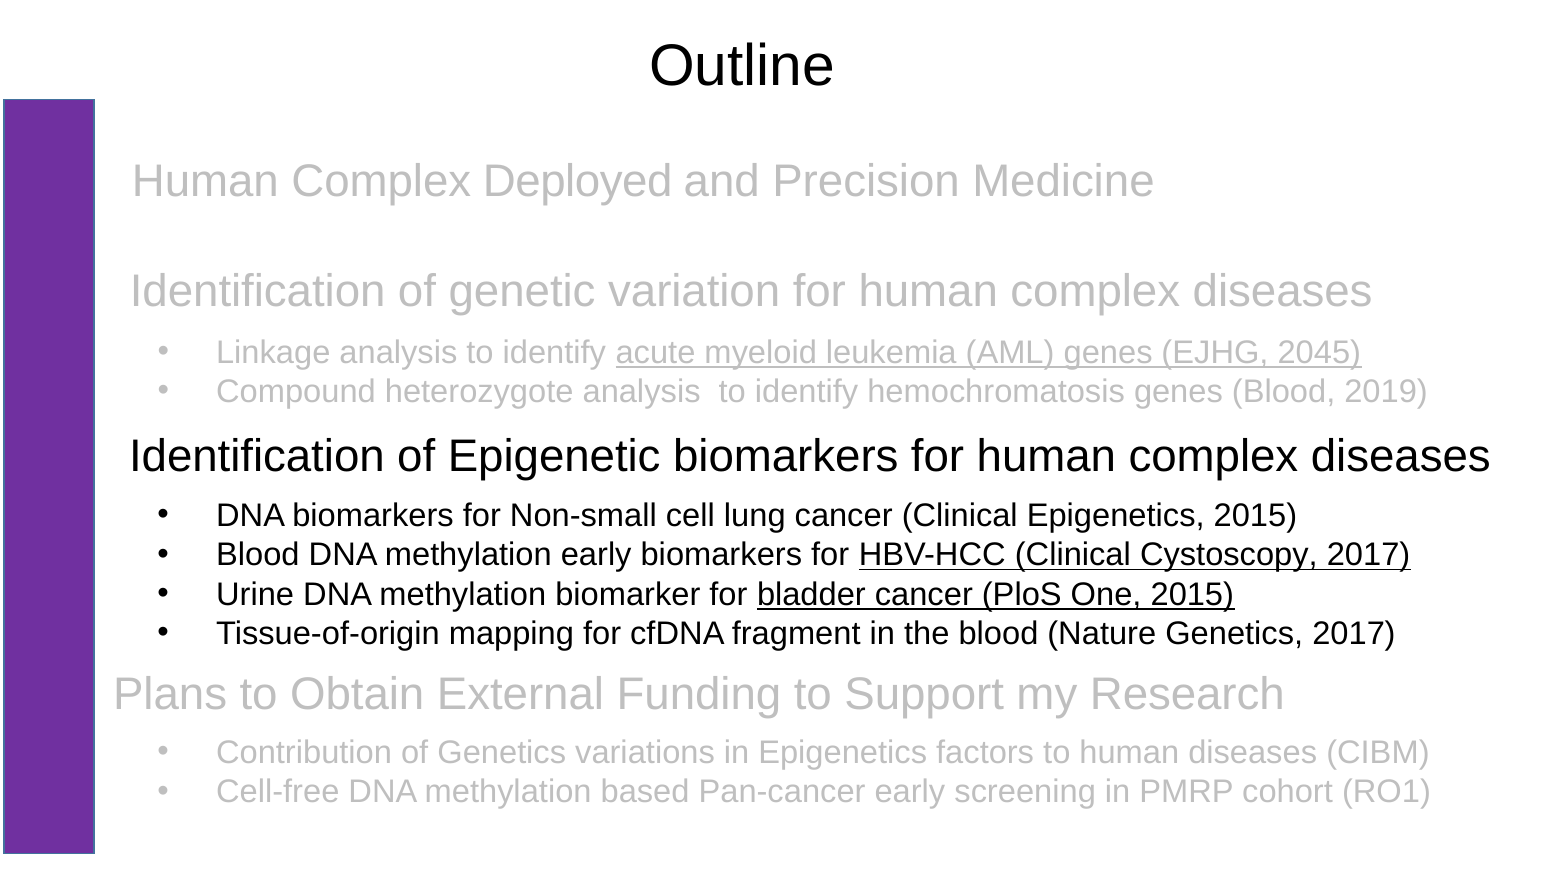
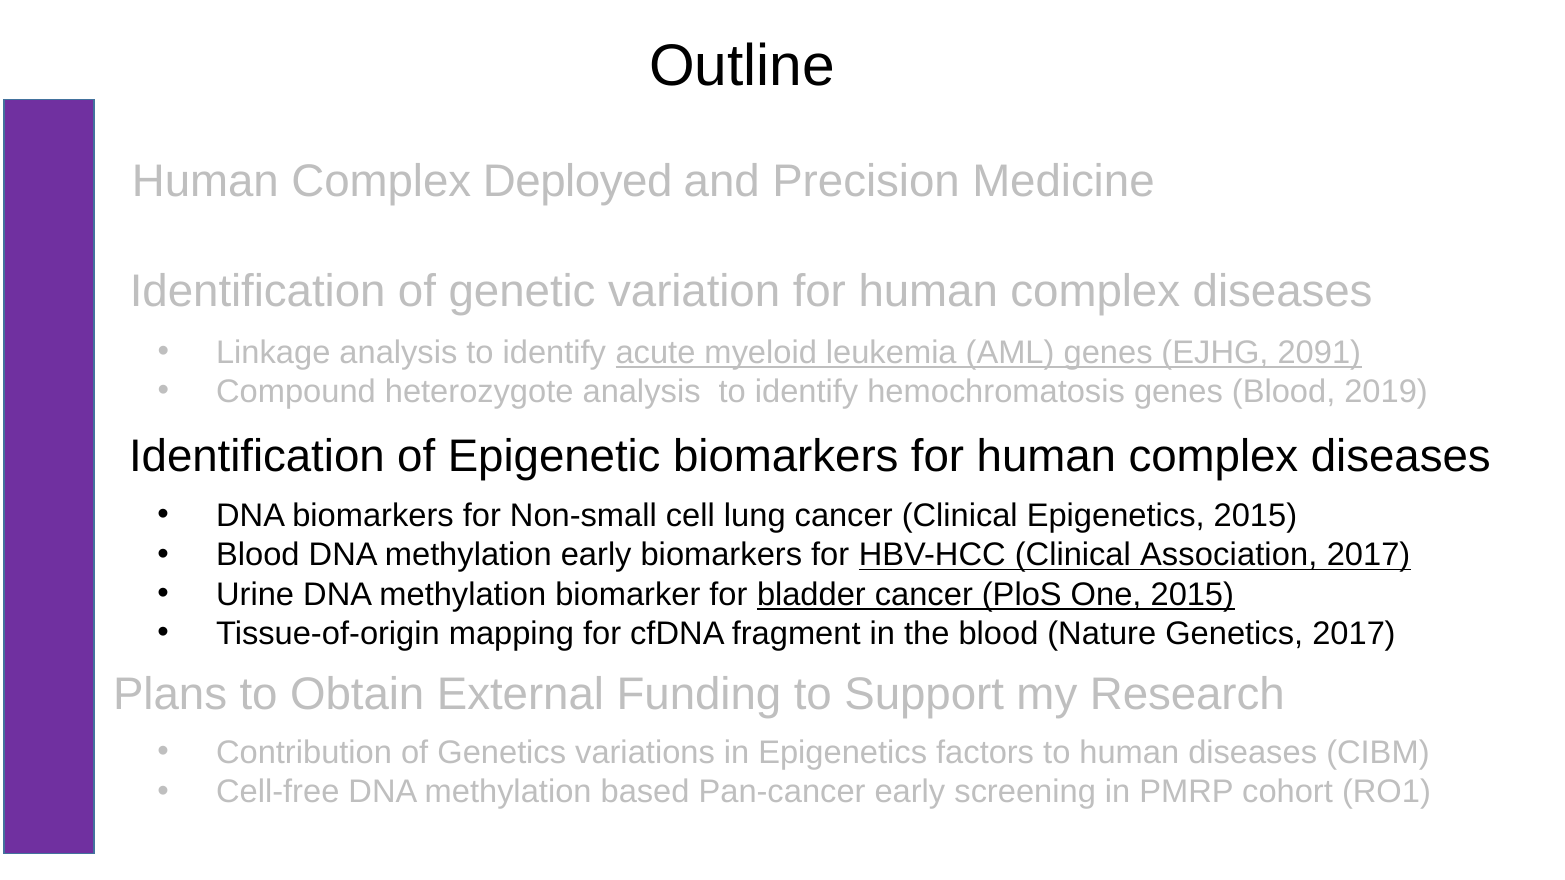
2045: 2045 -> 2091
Cystoscopy: Cystoscopy -> Association
